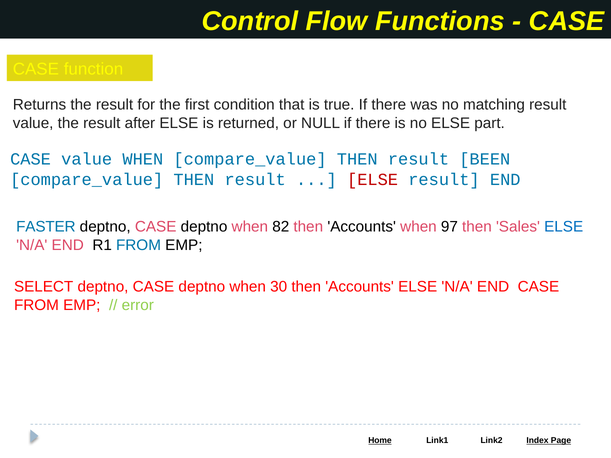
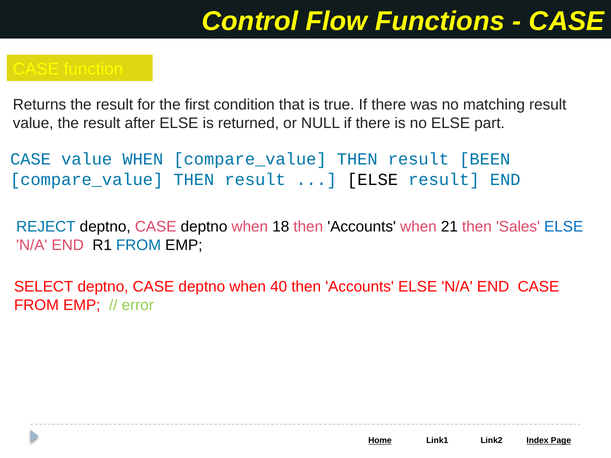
ELSE at (373, 180) colour: red -> black
FASTER: FASTER -> REJECT
82: 82 -> 18
97: 97 -> 21
30: 30 -> 40
